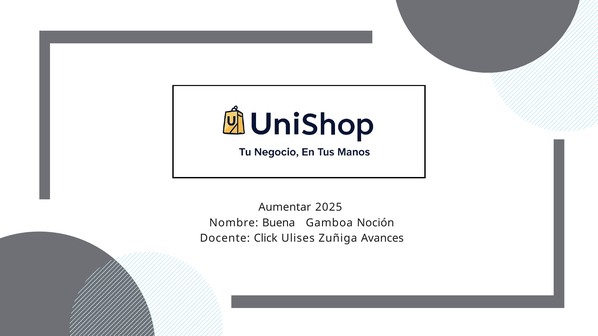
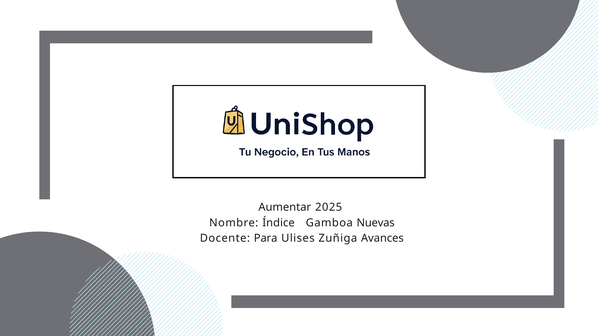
Buena: Buena -> Índice
Noción: Noción -> Nuevas
Click: Click -> Para
